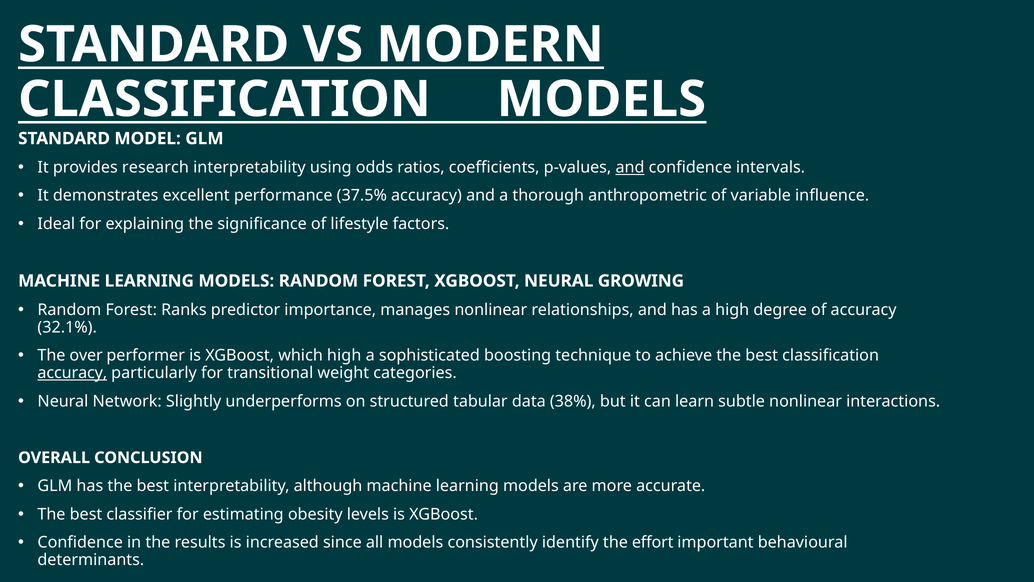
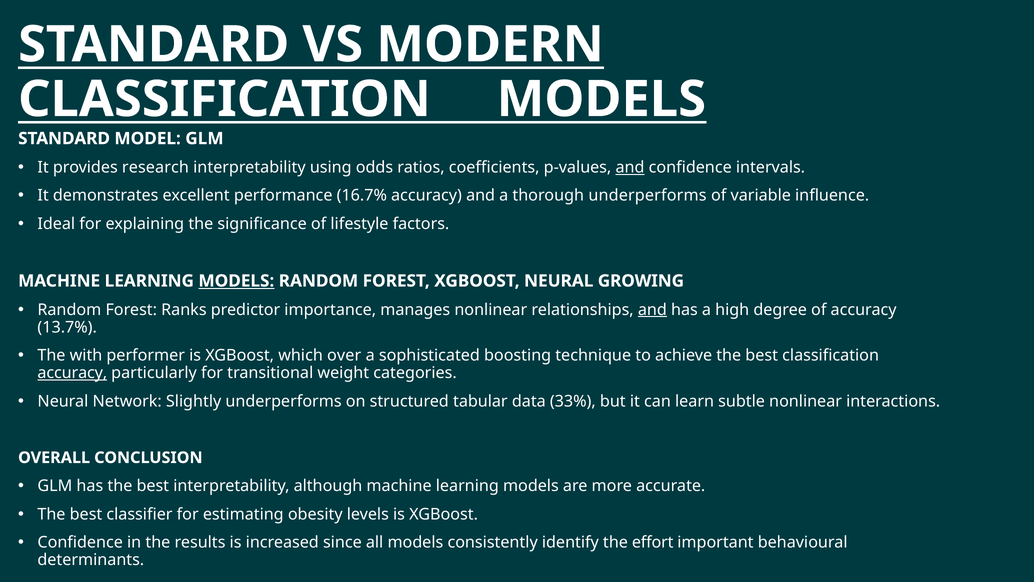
37.5%: 37.5% -> 16.7%
thorough anthropometric: anthropometric -> underperforms
MODELS at (236, 281) underline: none -> present
and at (652, 310) underline: none -> present
32.1%: 32.1% -> 13.7%
over: over -> with
which high: high -> over
38%: 38% -> 33%
